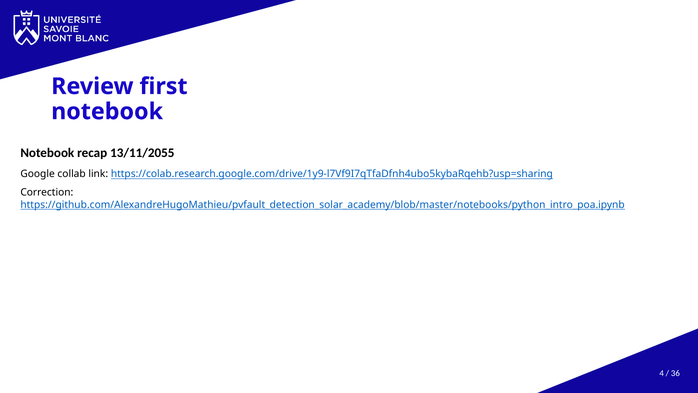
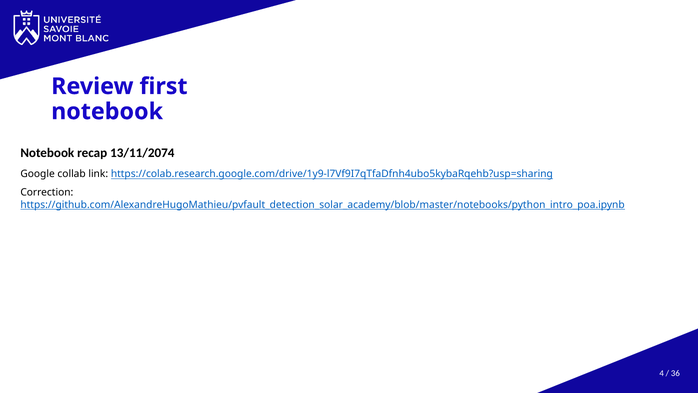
13/11/2055: 13/11/2055 -> 13/11/2074
